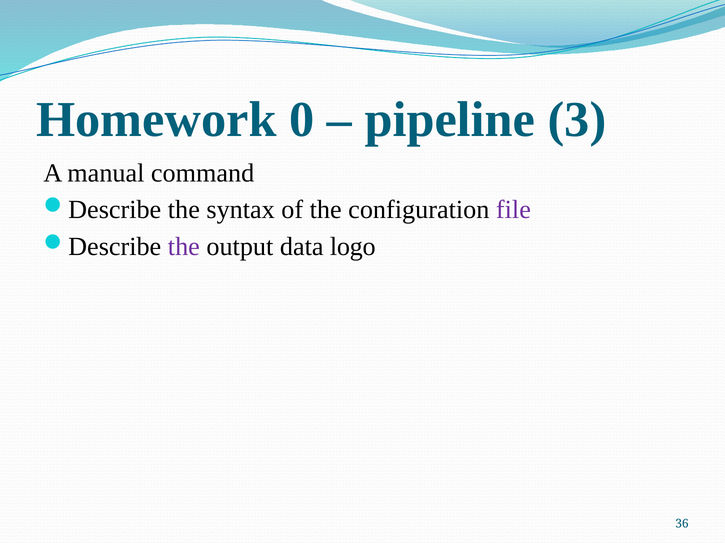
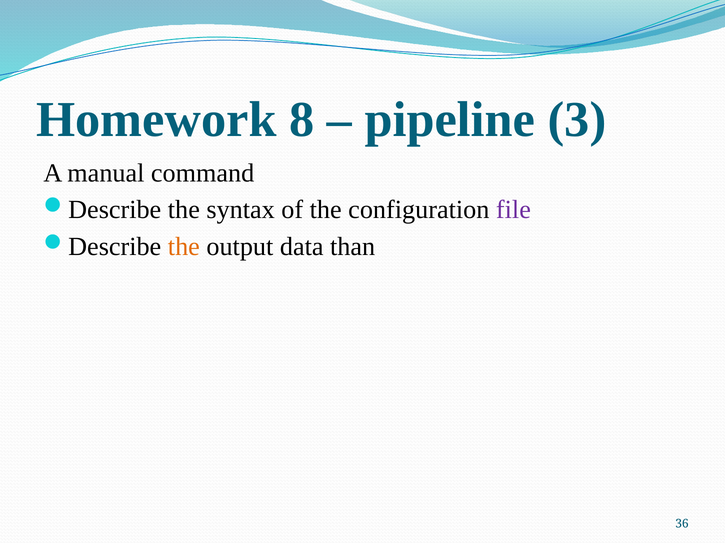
0: 0 -> 8
the at (184, 247) colour: purple -> orange
logo: logo -> than
